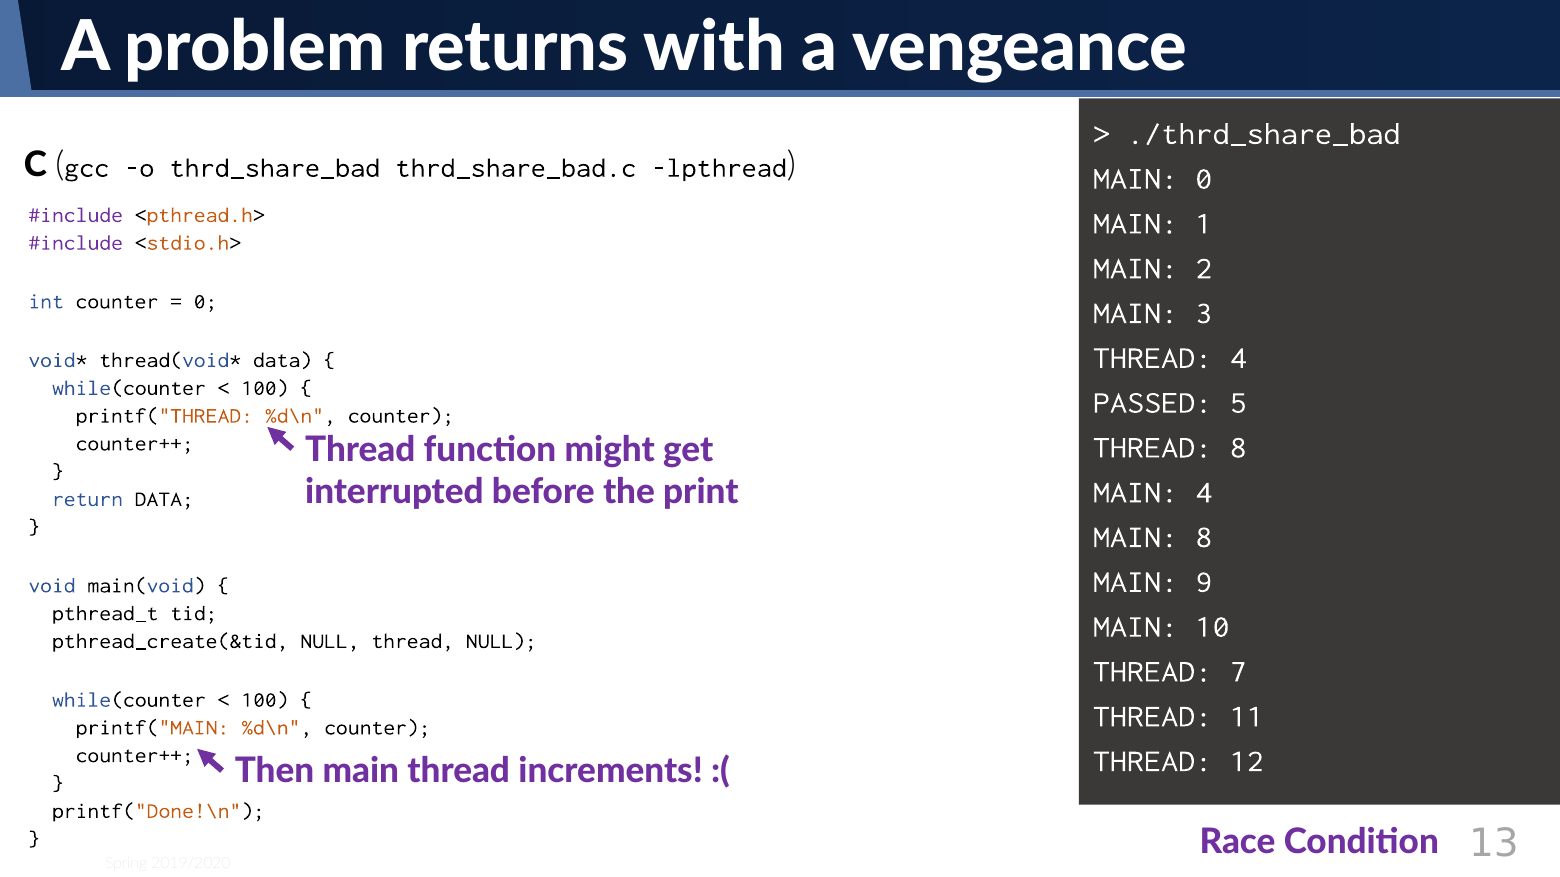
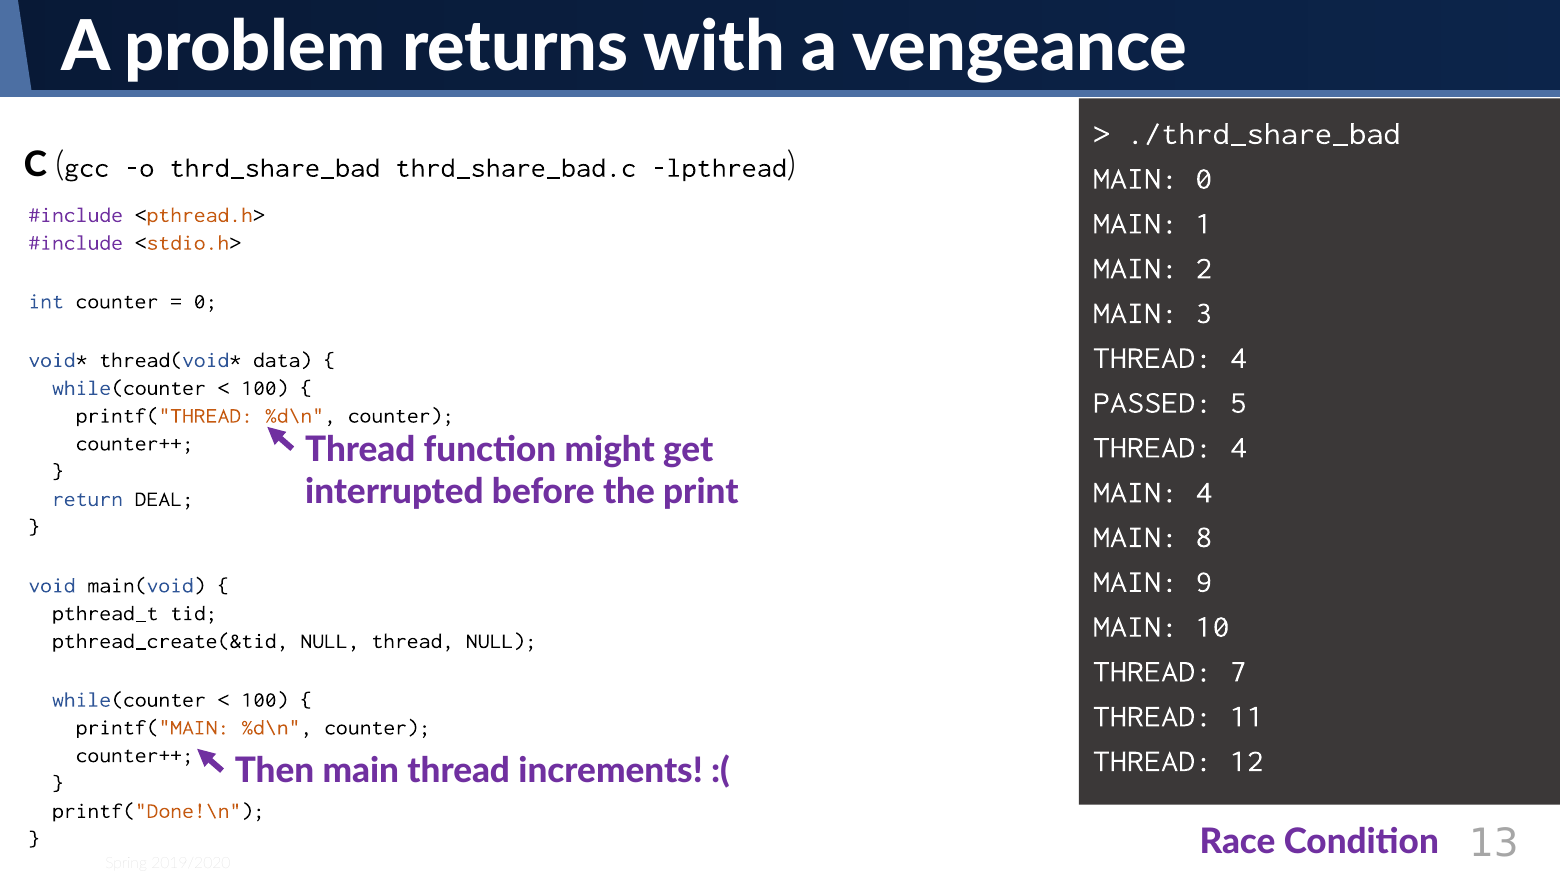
8 at (1238, 447): 8 -> 4
return DATA: DATA -> DEAL
